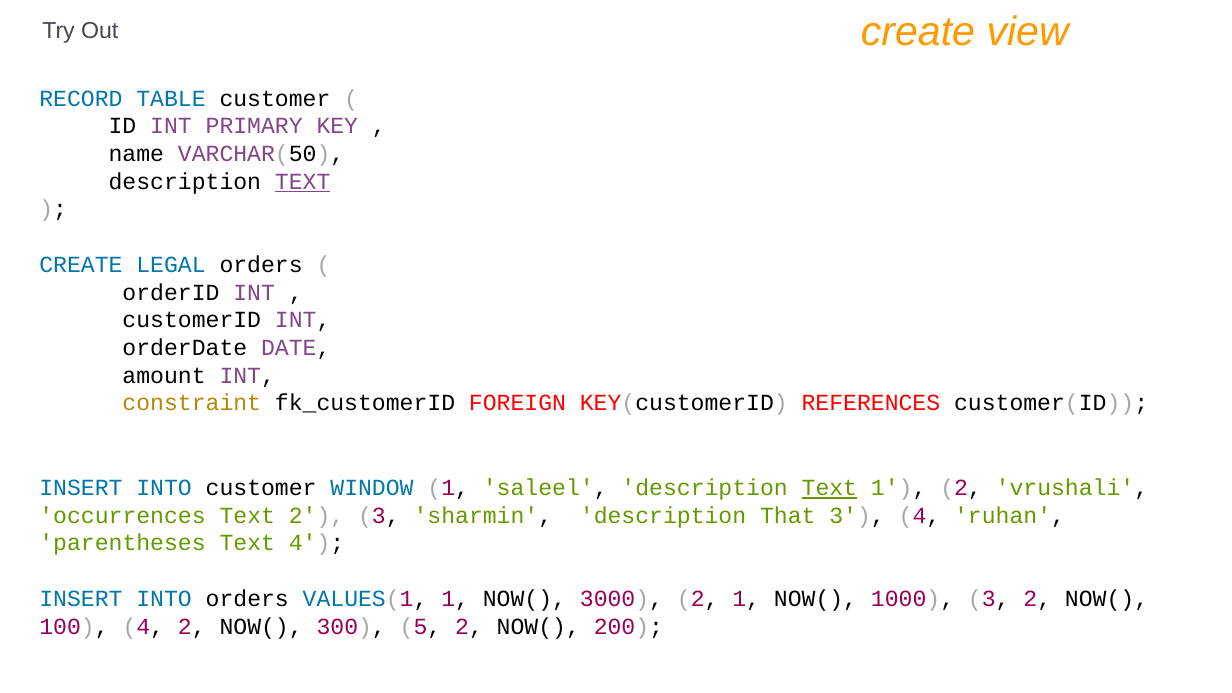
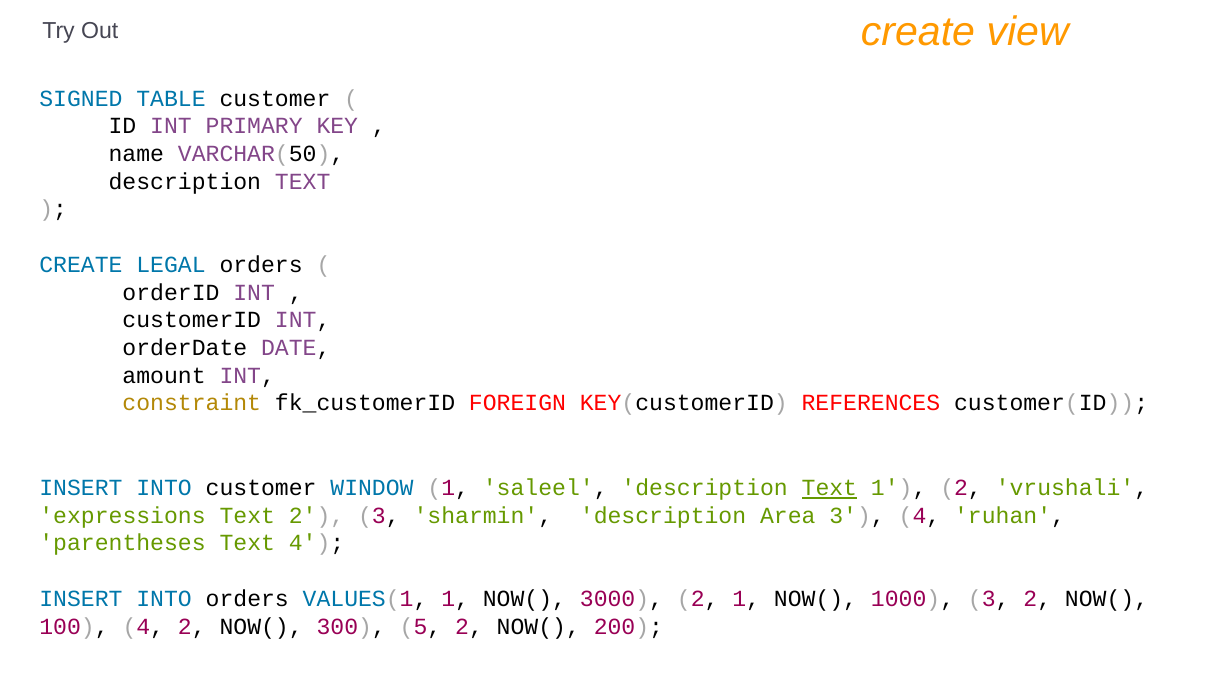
RECORD: RECORD -> SIGNED
TEXT at (303, 182) underline: present -> none
occurrences: occurrences -> expressions
That: That -> Area
